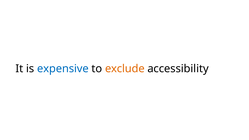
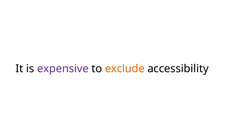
expensive colour: blue -> purple
